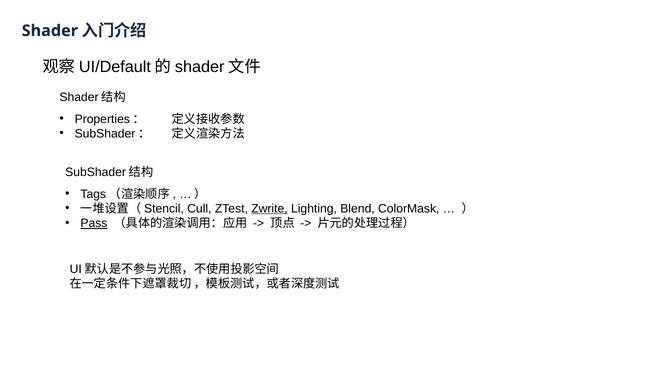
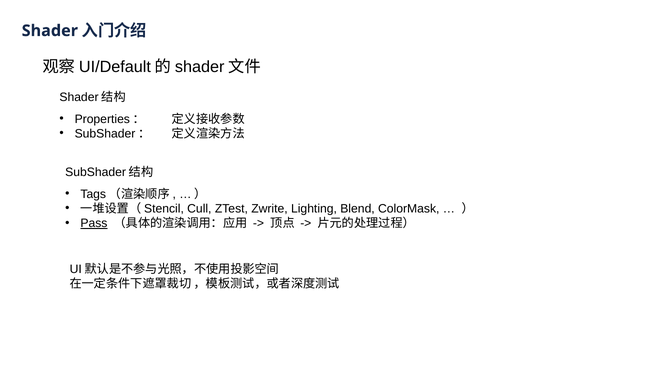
Zwrite underline: present -> none
